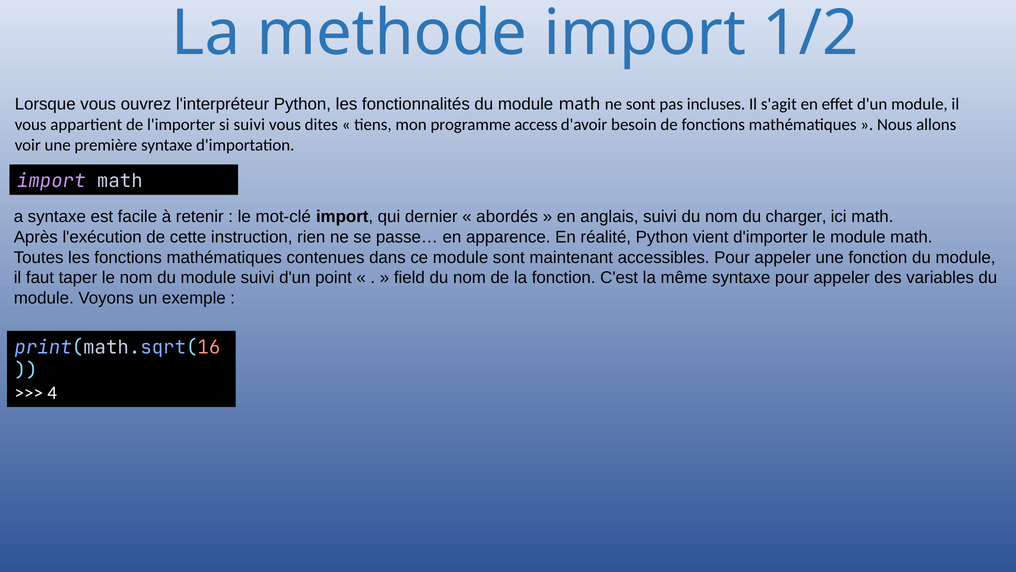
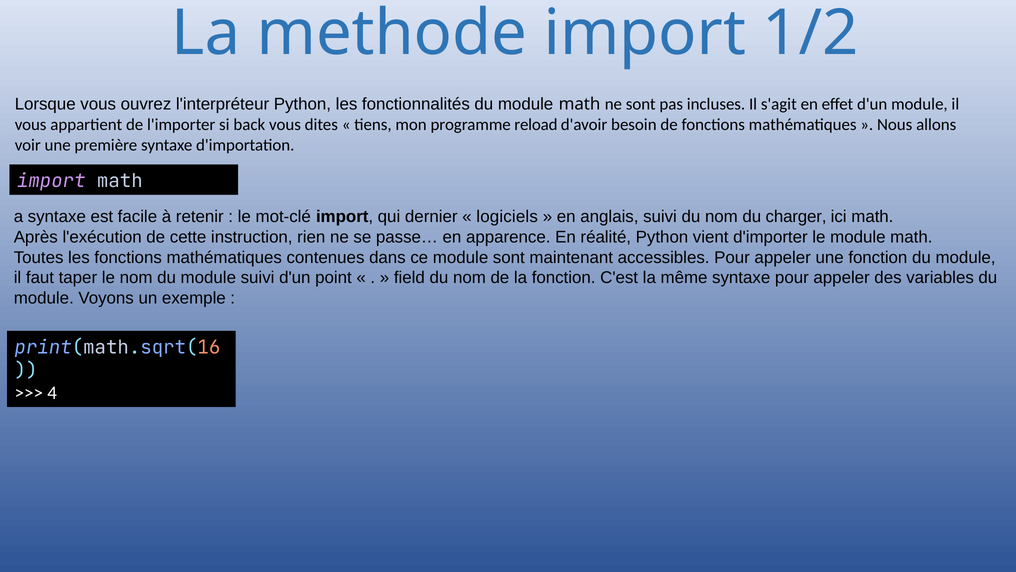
si suivi: suivi -> back
access: access -> reload
abordés: abordés -> logiciels
